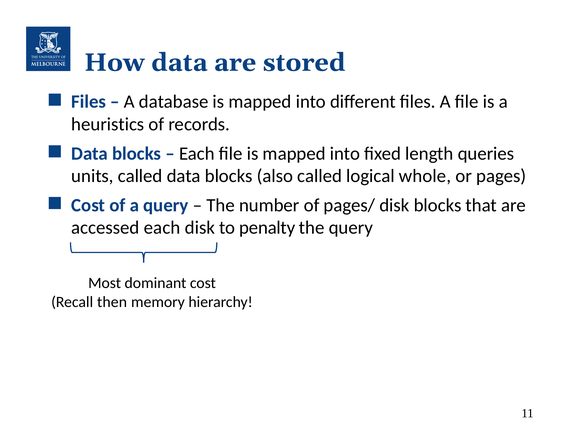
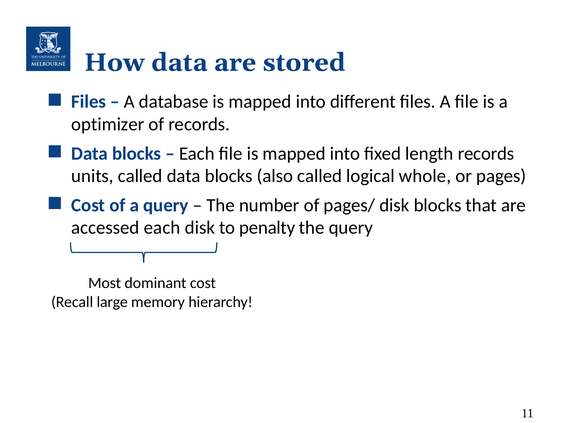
heuristics: heuristics -> optimizer
length queries: queries -> records
then: then -> large
